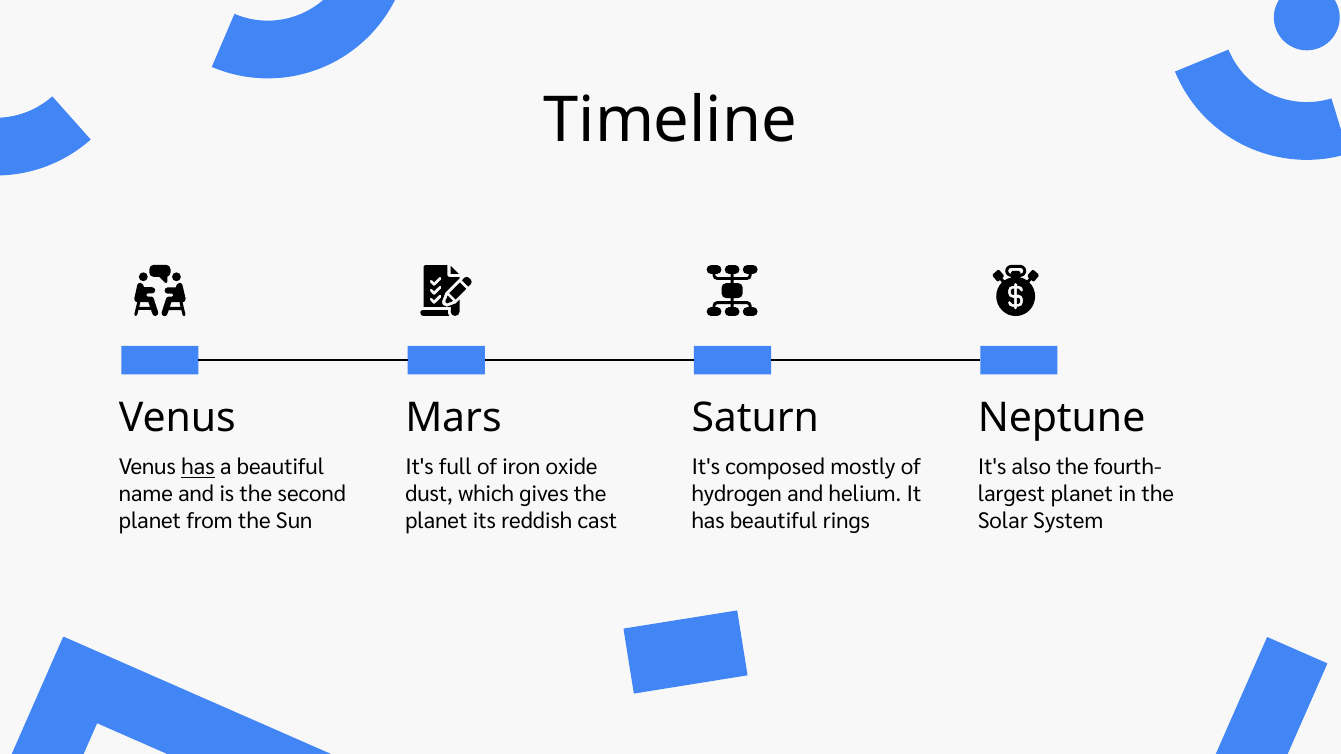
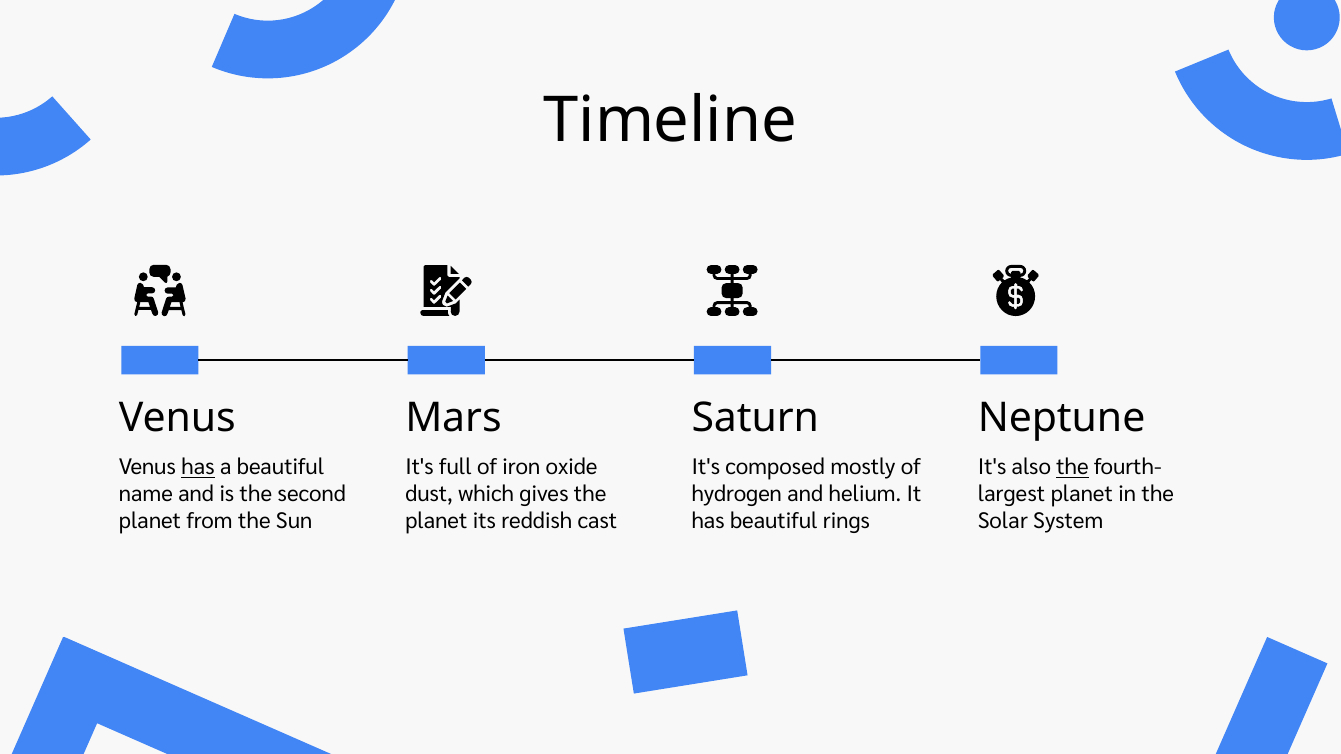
the at (1073, 468) underline: none -> present
